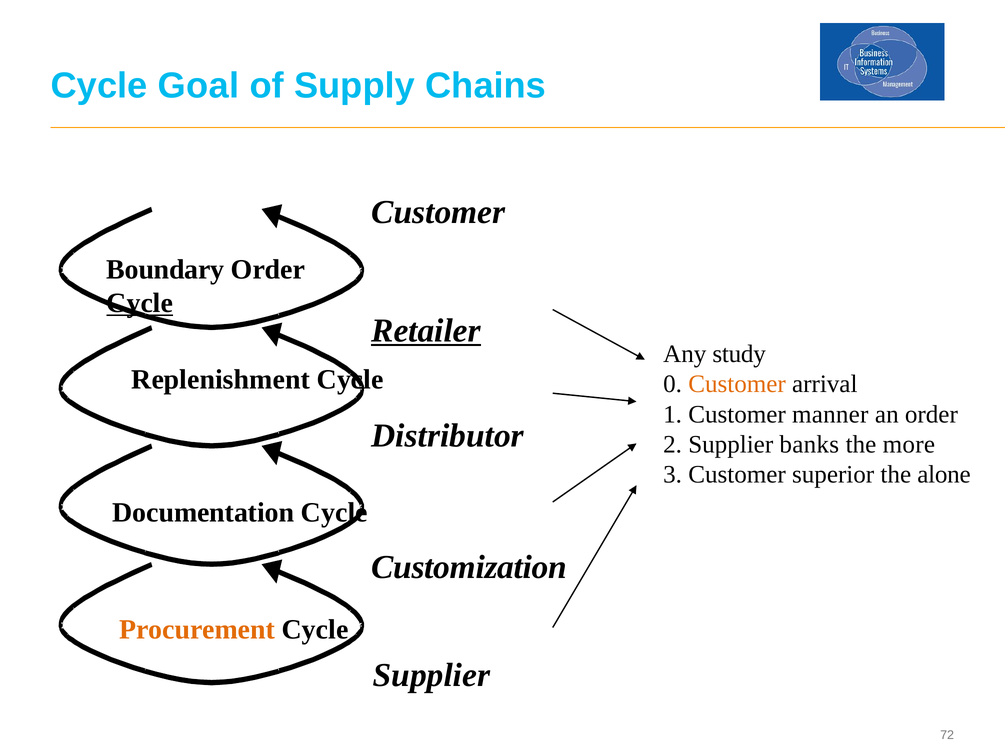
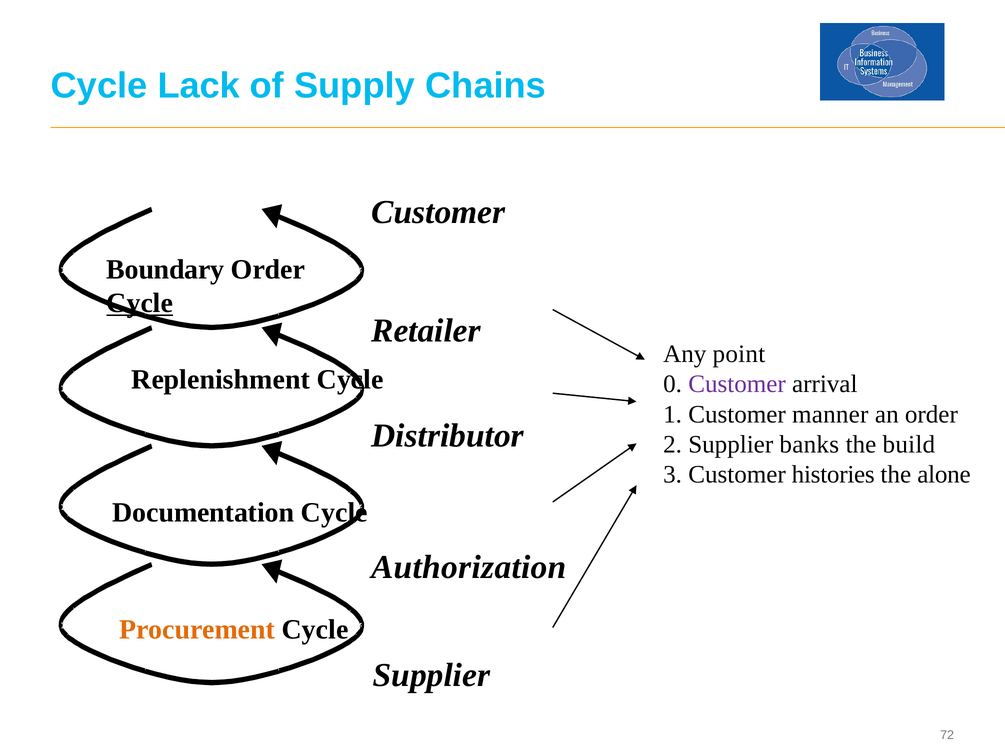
Goal: Goal -> Lack
Retailer underline: present -> none
study: study -> point
Customer at (737, 385) colour: orange -> purple
more: more -> build
superior: superior -> histories
Customization: Customization -> Authorization
